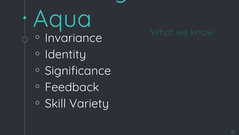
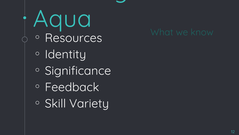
Invariance: Invariance -> Resources
